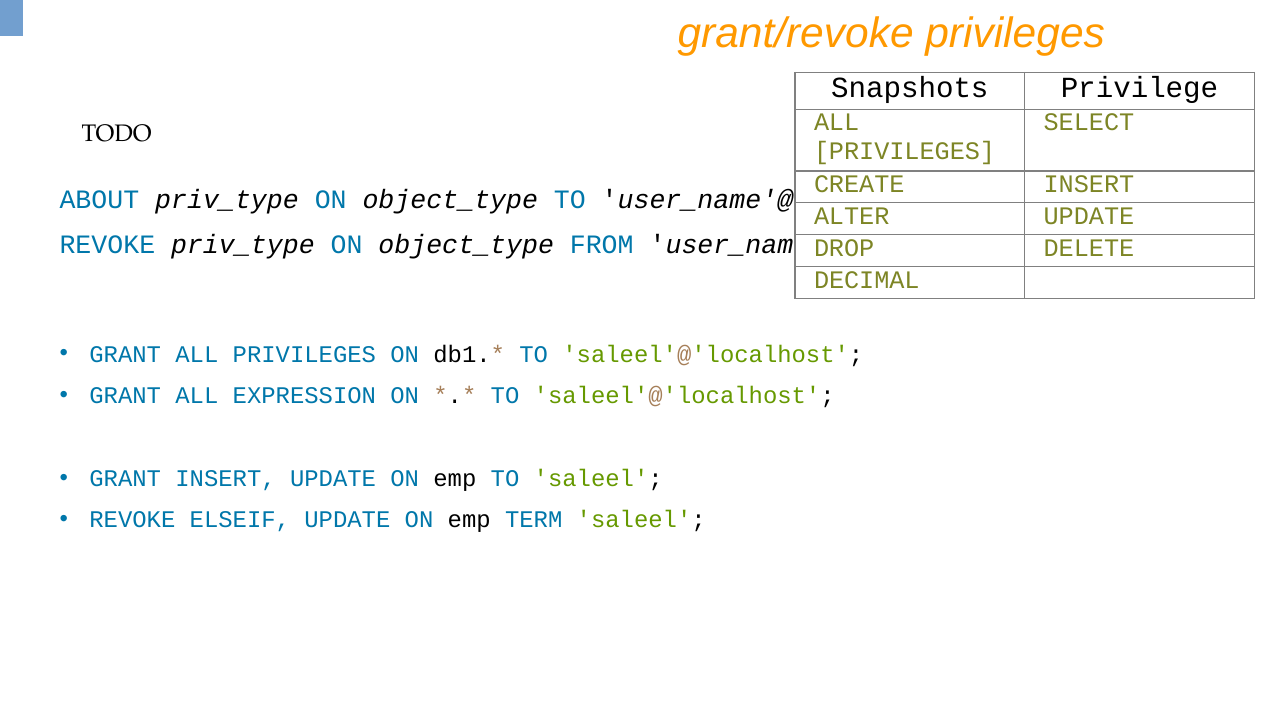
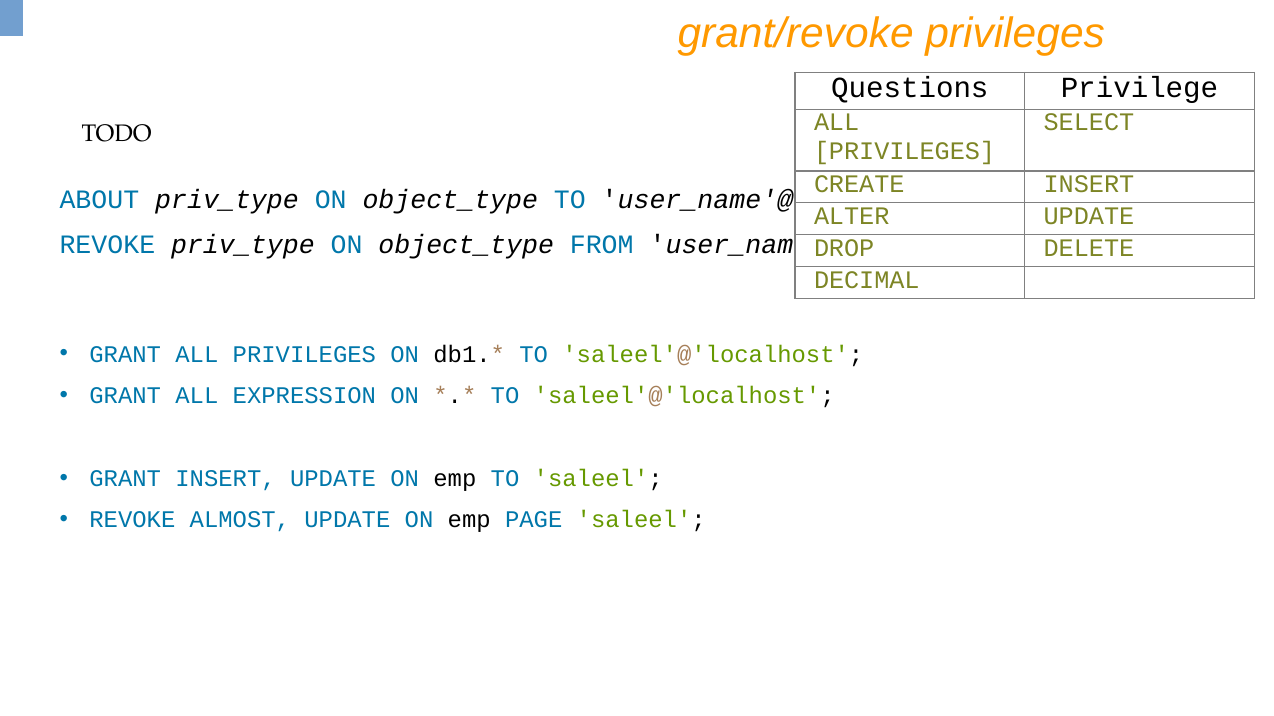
Snapshots: Snapshots -> Questions
ELSEIF: ELSEIF -> ALMOST
TERM: TERM -> PAGE
